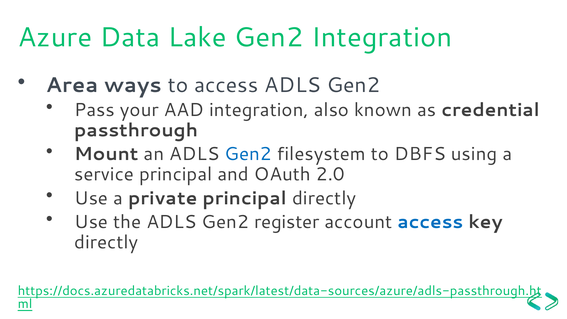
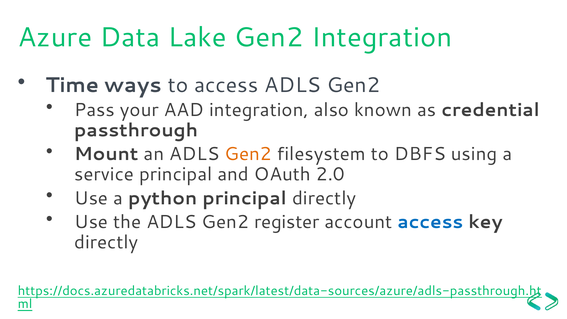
Area: Area -> Time
Gen2 at (248, 154) colour: blue -> orange
private: private -> python
